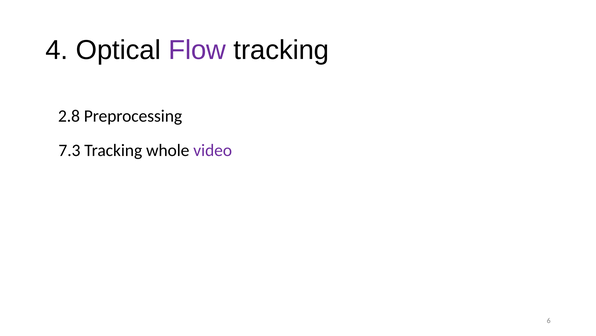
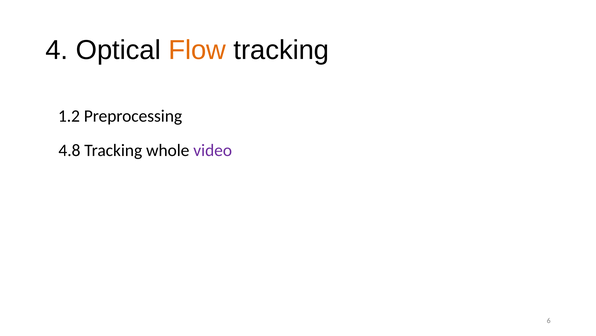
Flow colour: purple -> orange
2.8: 2.8 -> 1.2
7.3: 7.3 -> 4.8
